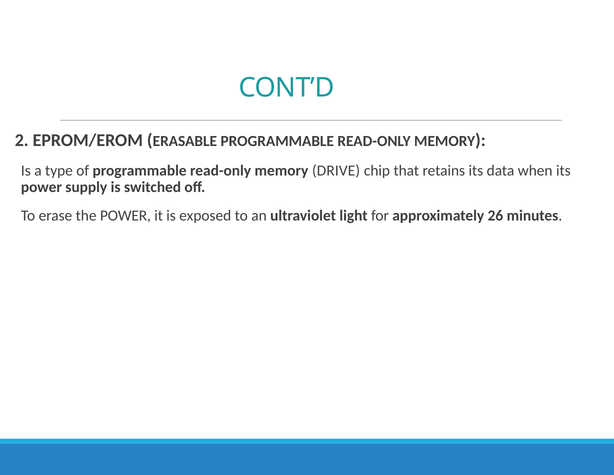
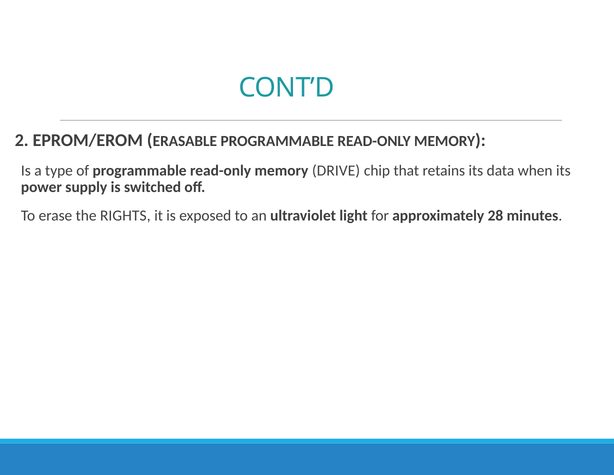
the POWER: POWER -> RIGHTS
26: 26 -> 28
